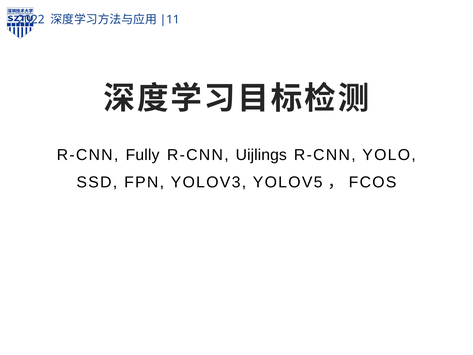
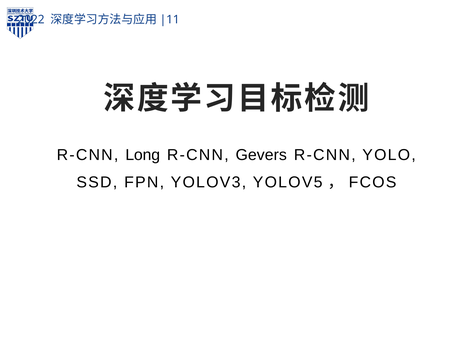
Fully: Fully -> Long
Uijlings: Uijlings -> Gevers
